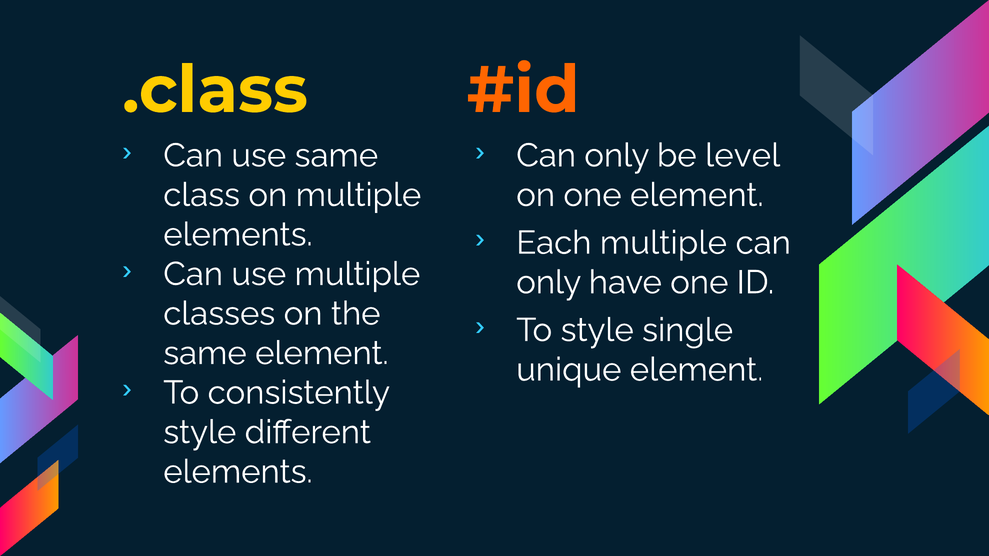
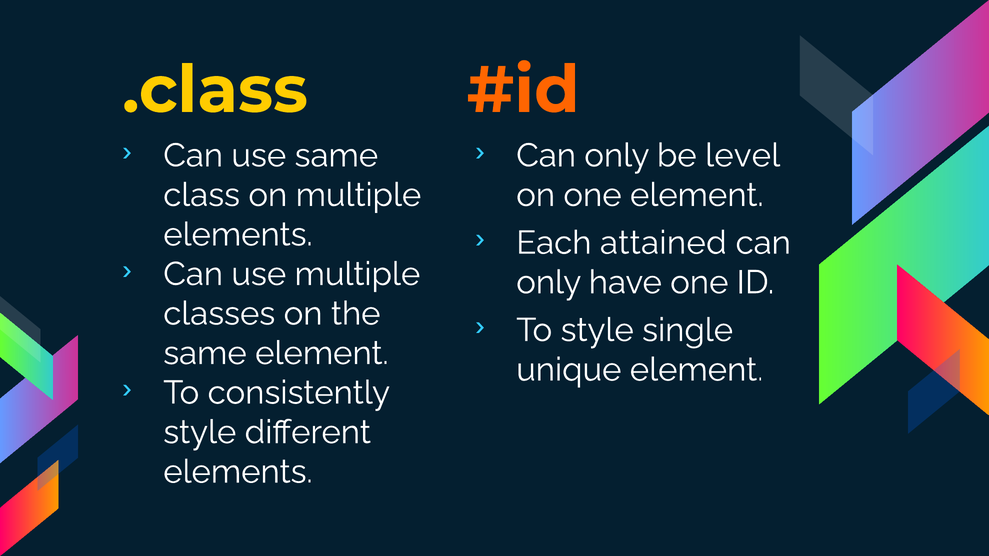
Each multiple: multiple -> attained
